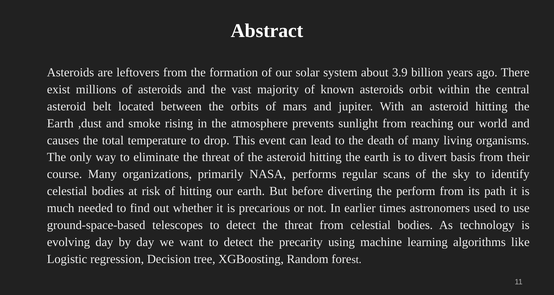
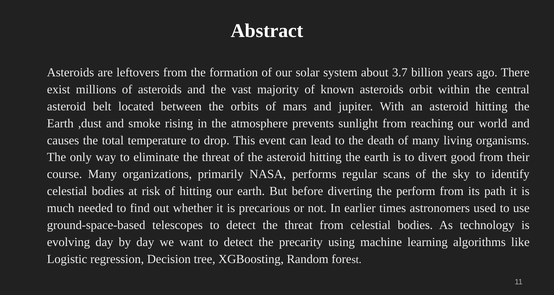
3.9: 3.9 -> 3.7
basis: basis -> good
